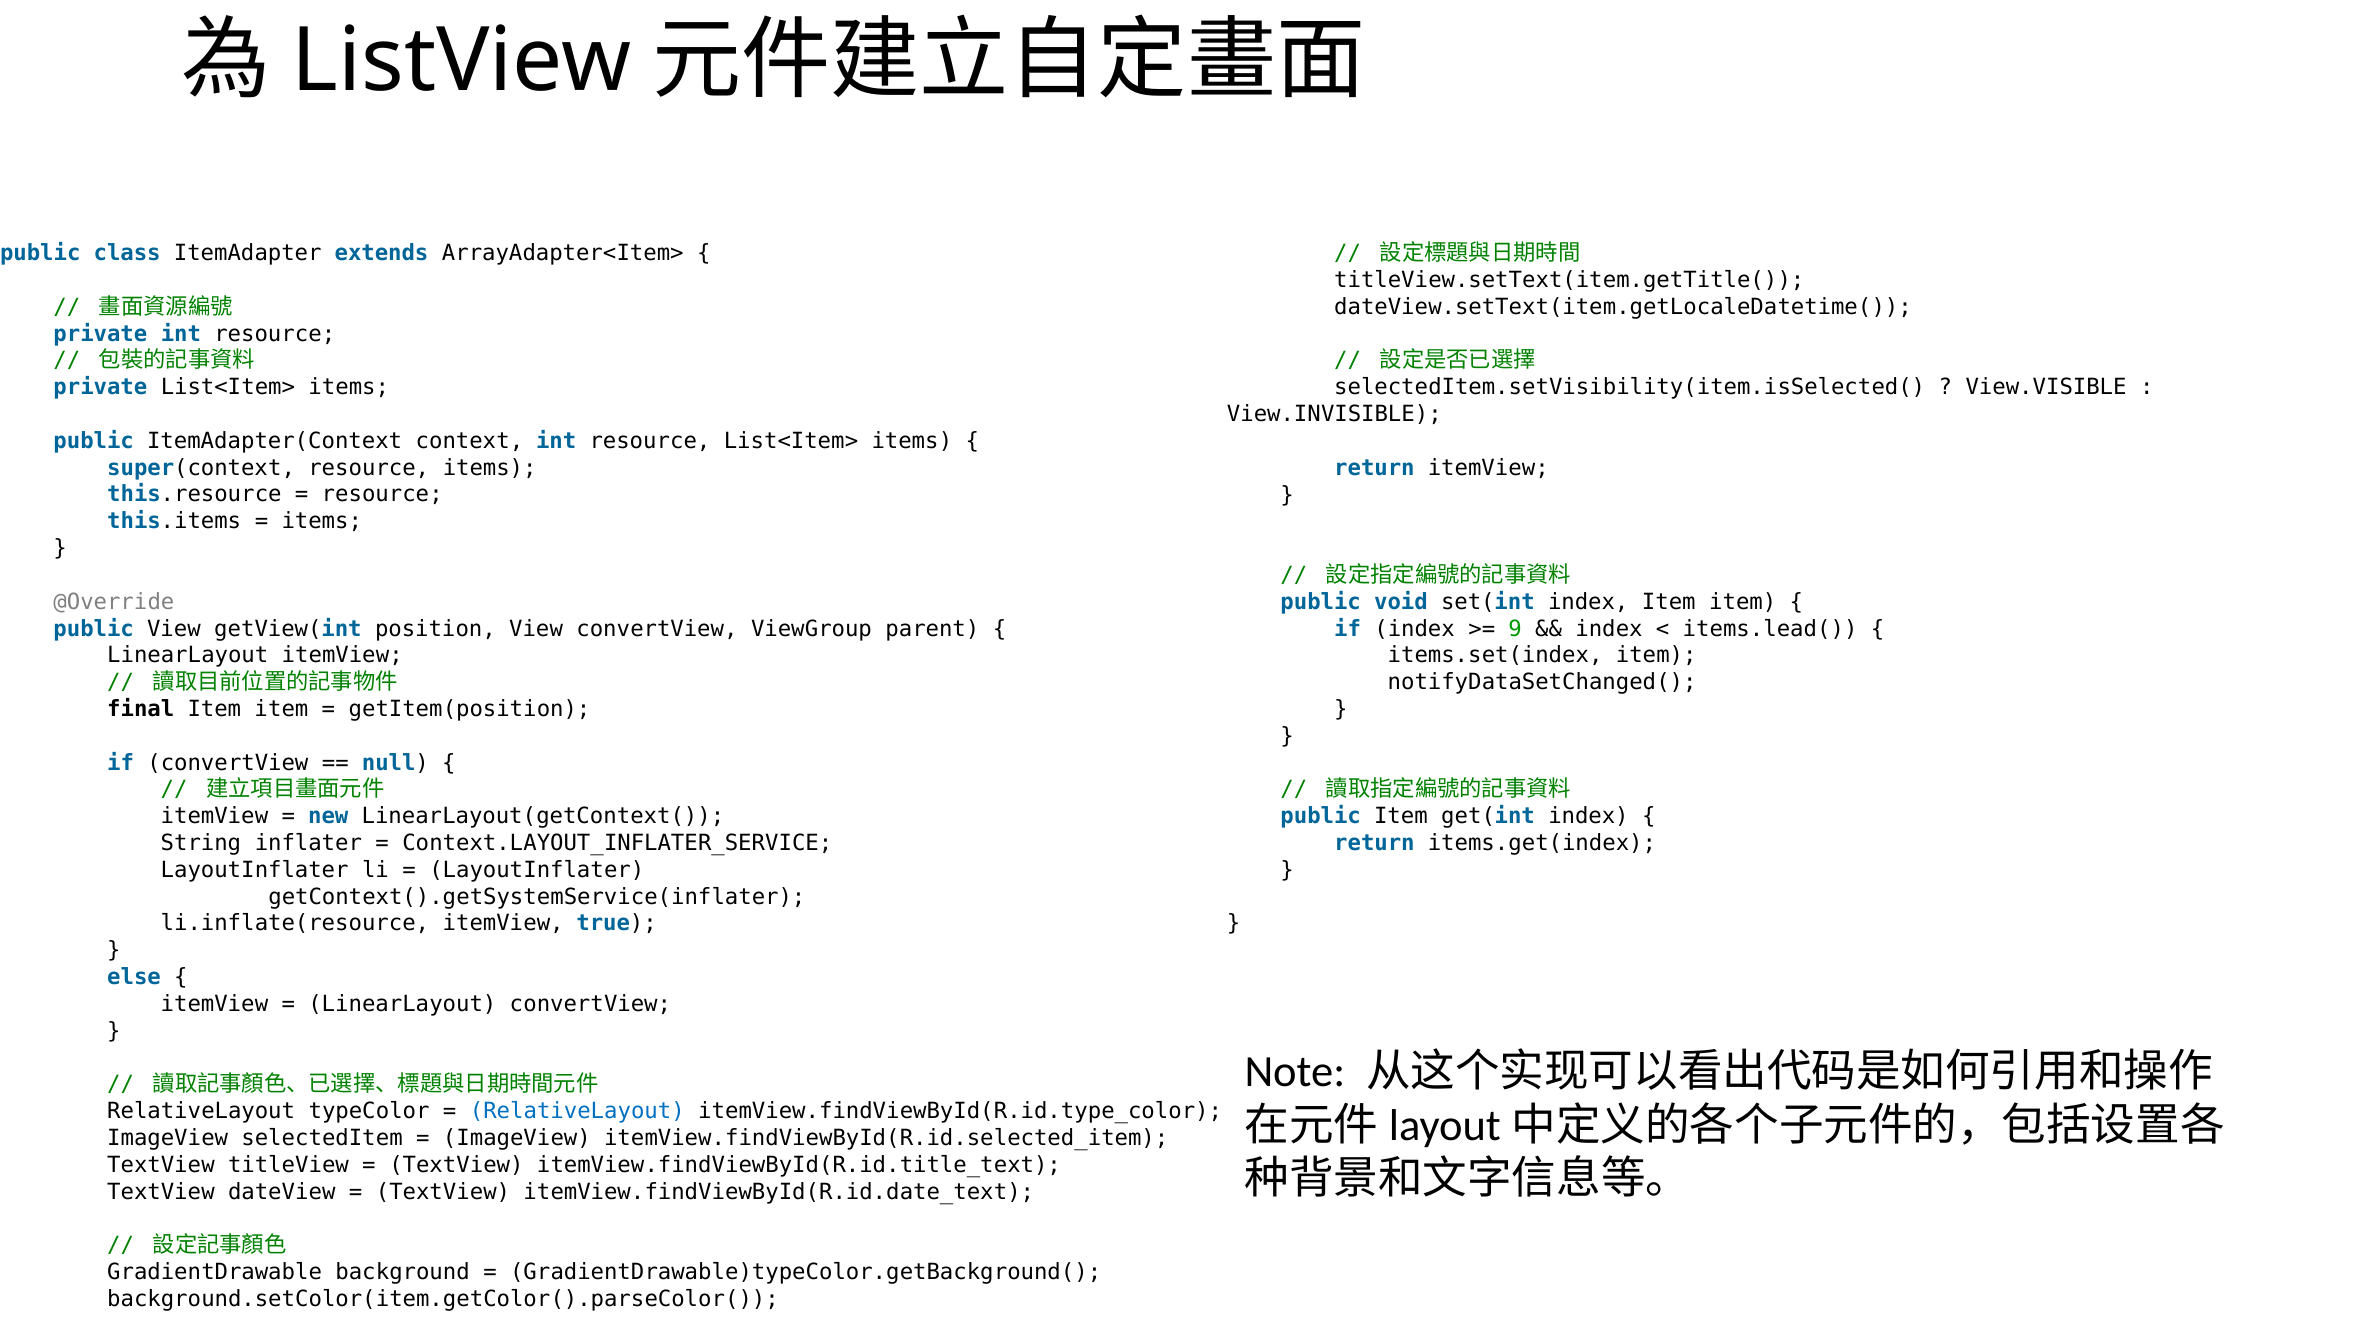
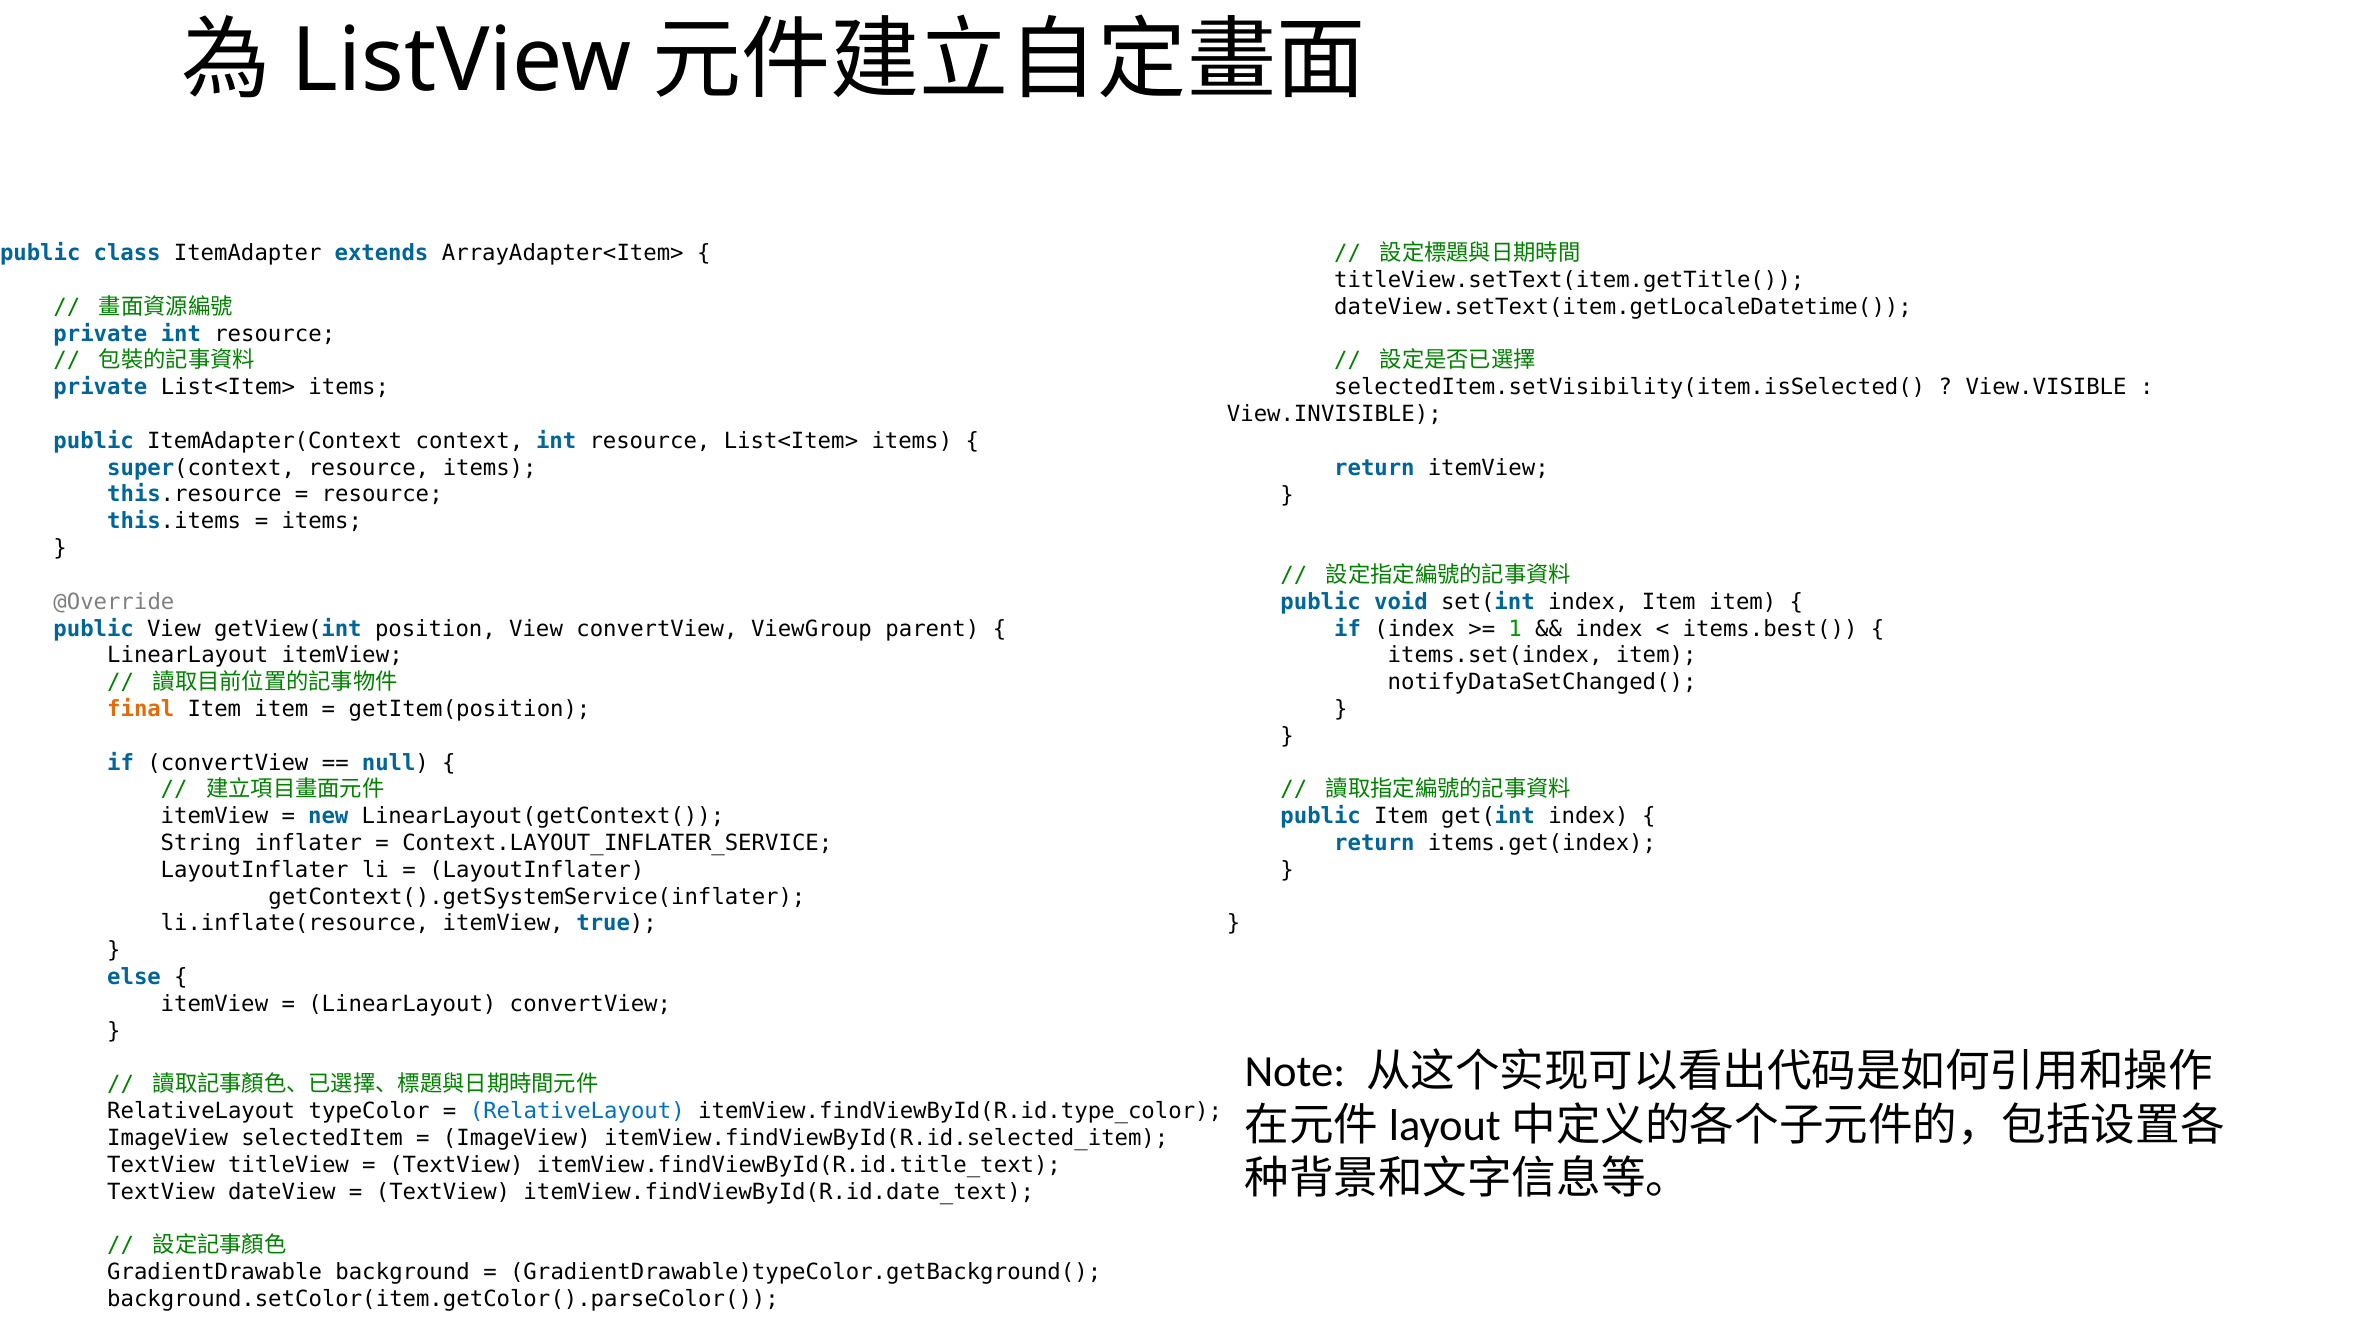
9: 9 -> 1
items.lead(: items.lead( -> items.best(
final colour: black -> orange
